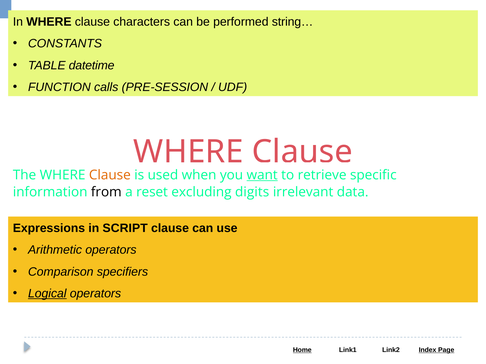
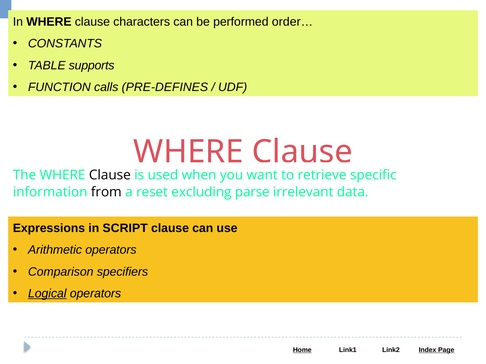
string…: string… -> order…
datetime: datetime -> supports
PRE-SESSION: PRE-SESSION -> PRE-DEFINES
Clause at (110, 175) colour: orange -> black
want underline: present -> none
digits: digits -> parse
